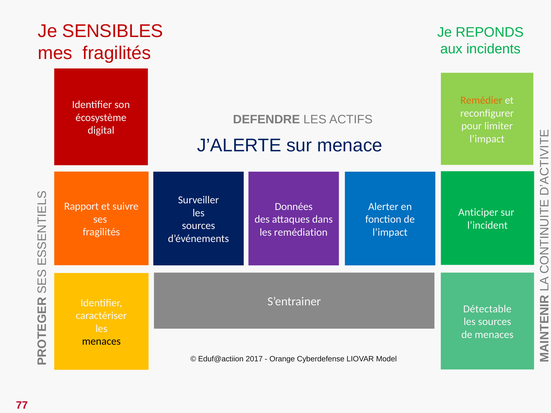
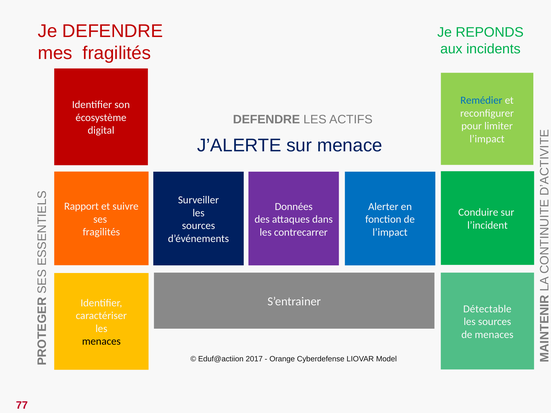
Je SENSIBLES: SENSIBLES -> DEFENDRE
Remédier colour: orange -> blue
Anticiper: Anticiper -> Conduire
remédiation: remédiation -> contrecarrer
